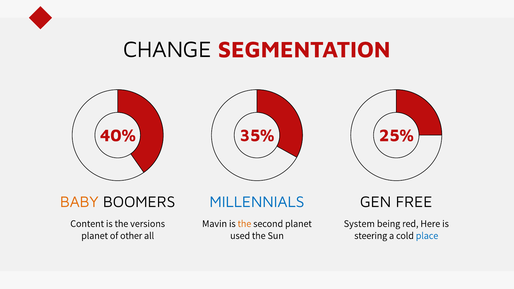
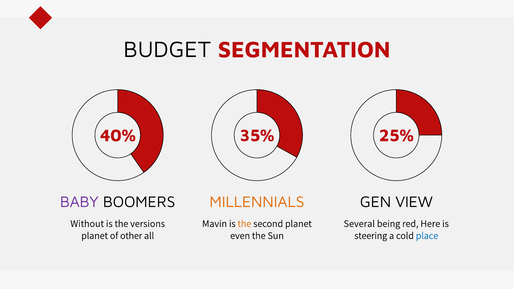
CHANGE: CHANGE -> BUDGET
BABY colour: orange -> purple
MILLENNIALS colour: blue -> orange
FREE: FREE -> VIEW
Content: Content -> Without
System: System -> Several
used: used -> even
